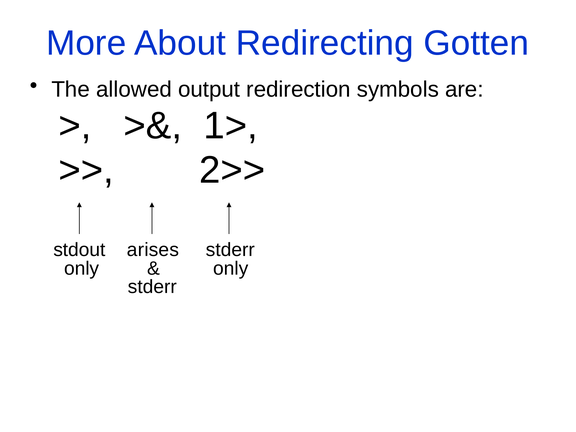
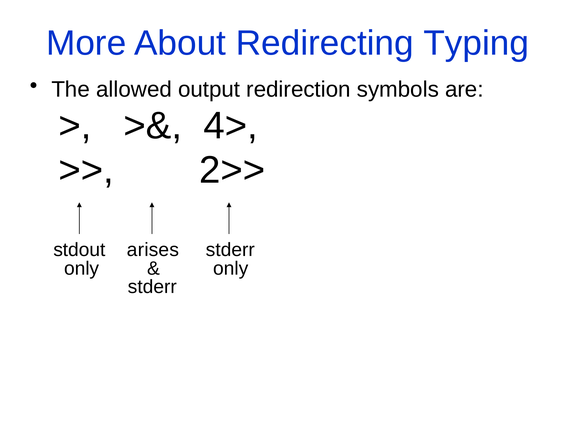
Gotten: Gotten -> Typing
1>: 1> -> 4>
